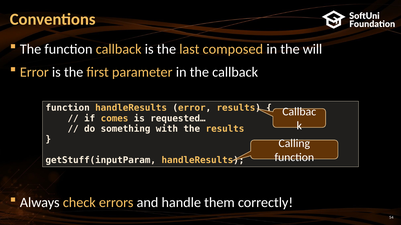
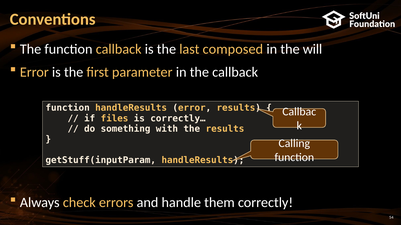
comes: comes -> files
requested…: requested… -> correctly…
